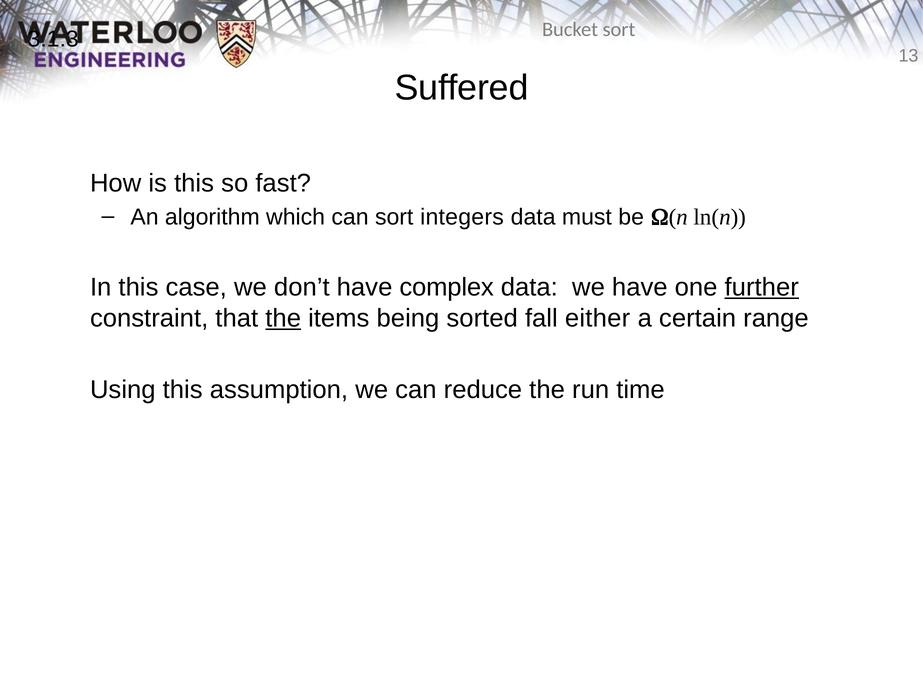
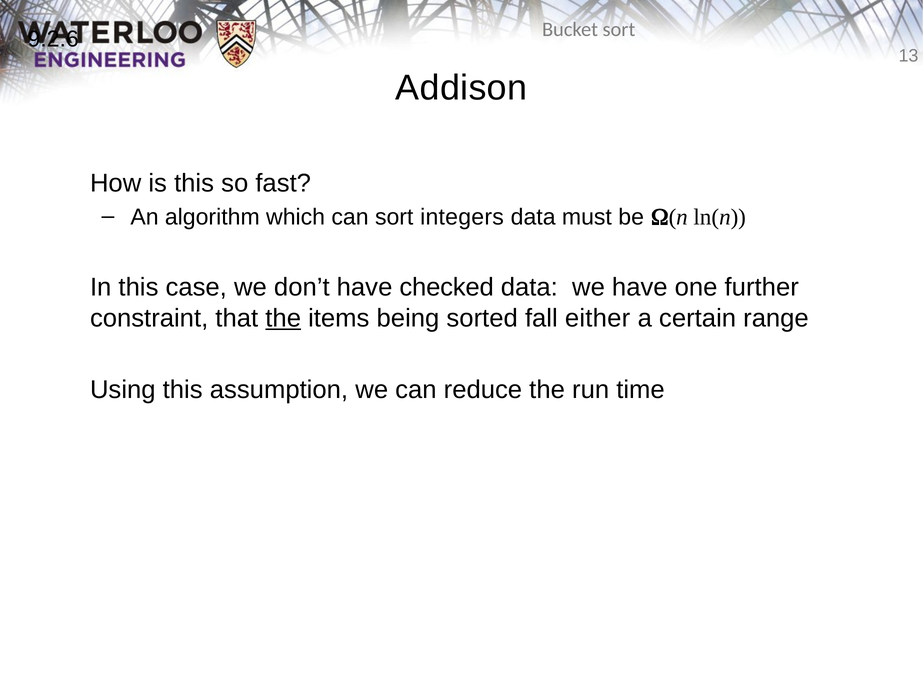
3.1.3: 3.1.3 -> 9.2.6
Suffered: Suffered -> Addison
complex: complex -> checked
further underline: present -> none
